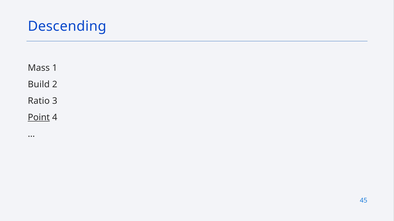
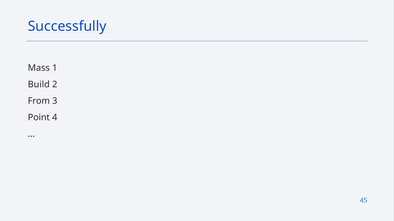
Descending: Descending -> Successfully
Ratio: Ratio -> From
Point underline: present -> none
